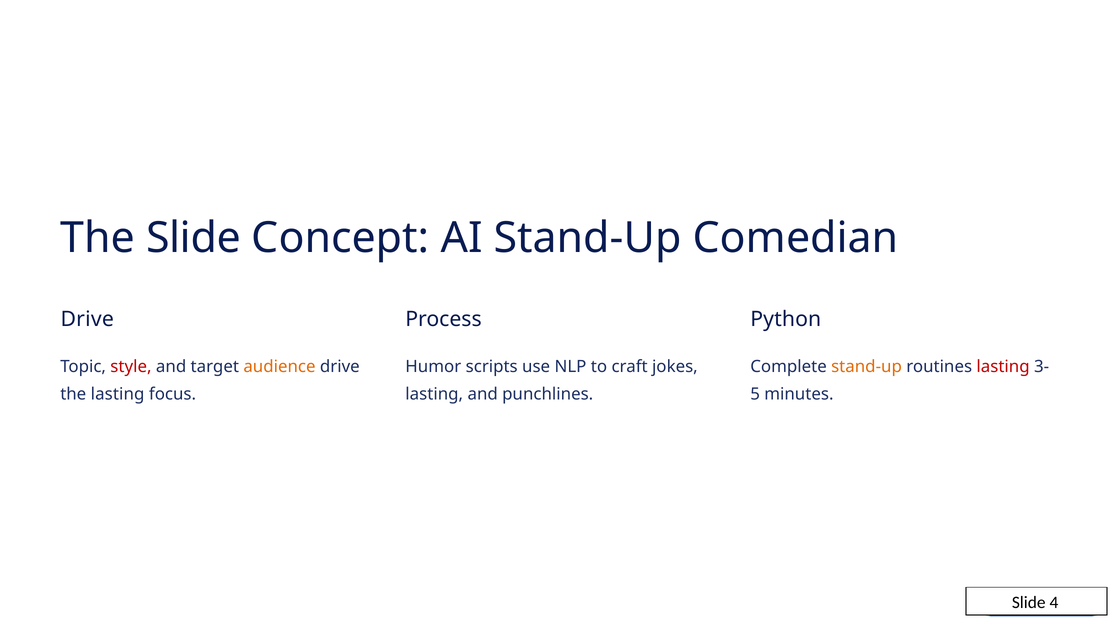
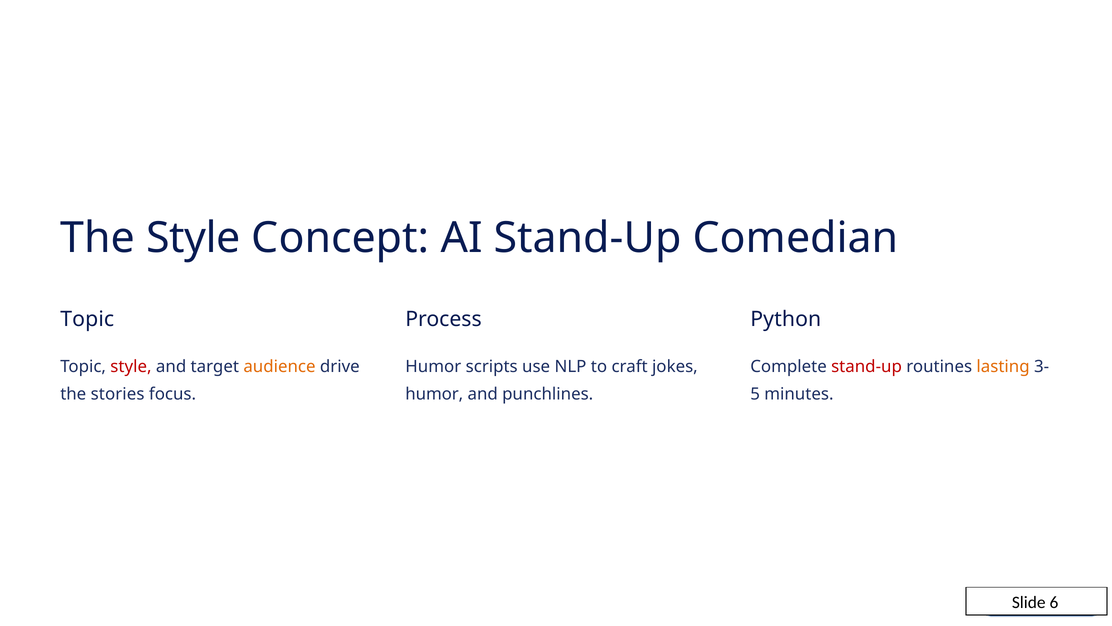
The Slide: Slide -> Style
Drive at (87, 319): Drive -> Topic
stand-up at (867, 367) colour: orange -> red
lasting at (1003, 367) colour: red -> orange
the lasting: lasting -> stories
lasting at (434, 394): lasting -> humor
4: 4 -> 6
